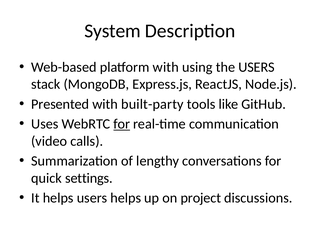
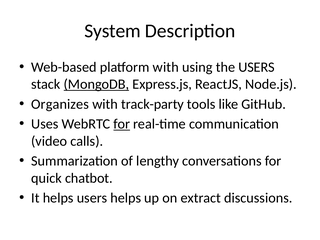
MongoDB underline: none -> present
Presented: Presented -> Organizes
built-party: built-party -> track-party
settings: settings -> chatbot
project: project -> extract
